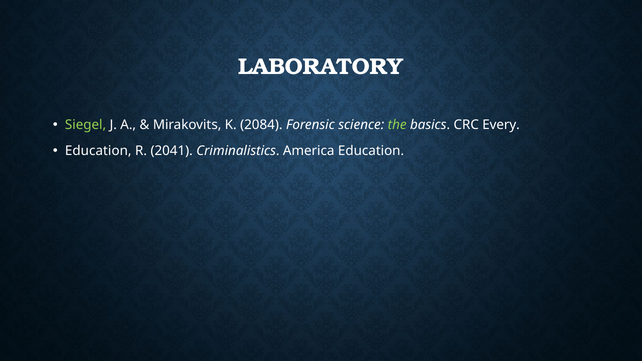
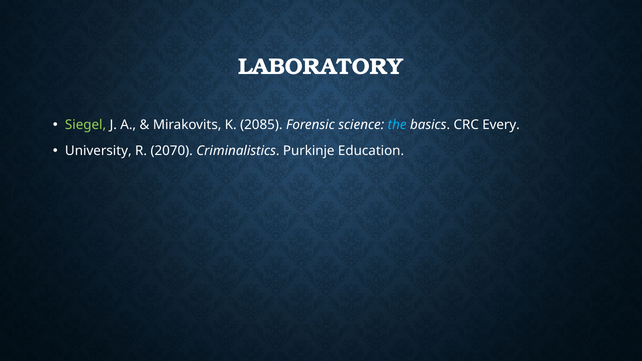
2084: 2084 -> 2085
the colour: light green -> light blue
Education at (98, 151): Education -> University
2041: 2041 -> 2070
America: America -> Purkinje
